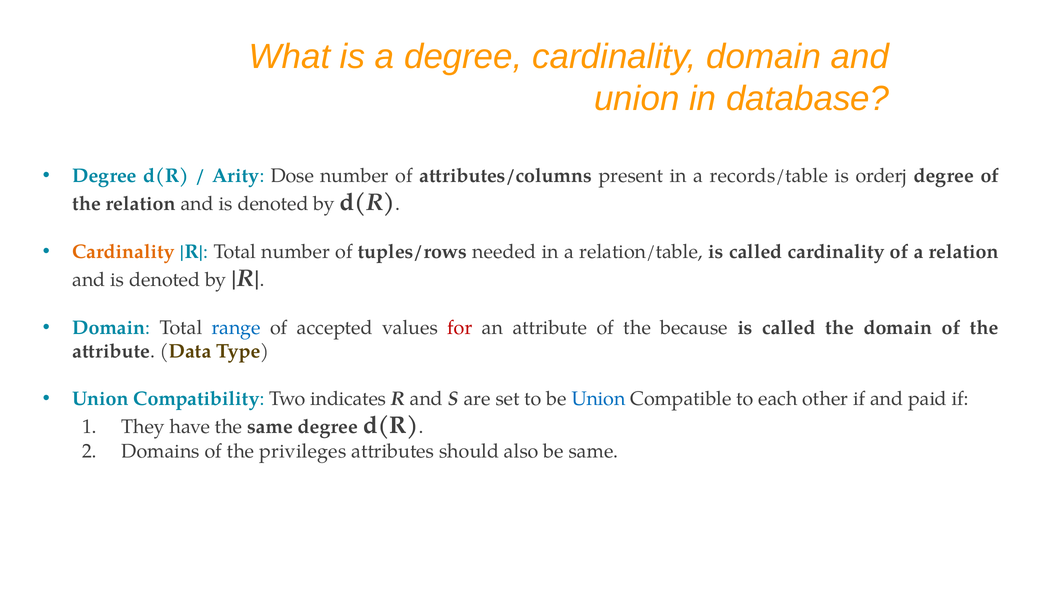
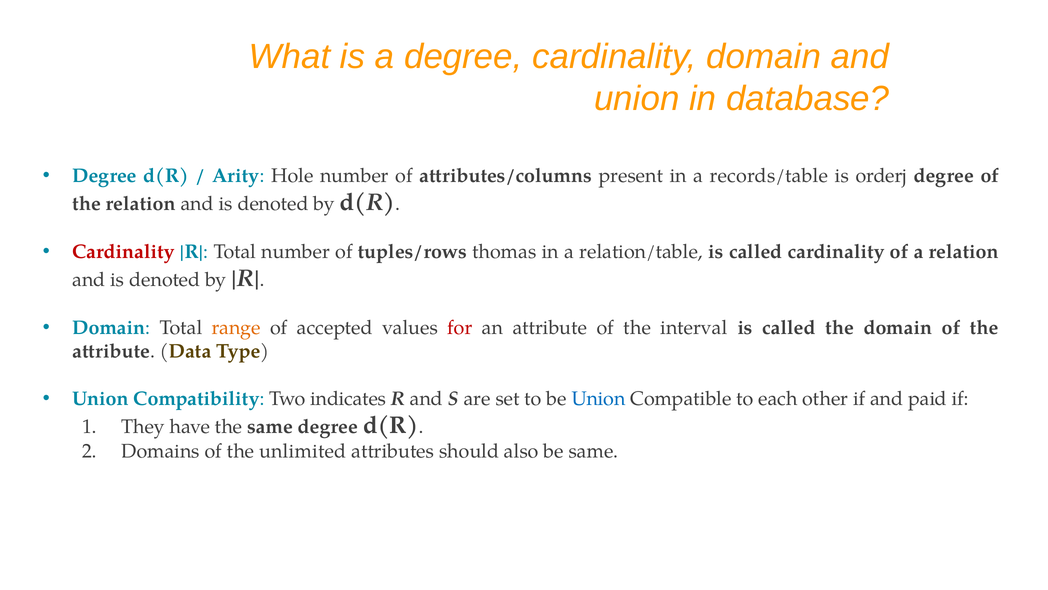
Dose: Dose -> Hole
Cardinality at (123, 252) colour: orange -> red
needed: needed -> thomas
range colour: blue -> orange
because: because -> interval
privileges: privileges -> unlimited
